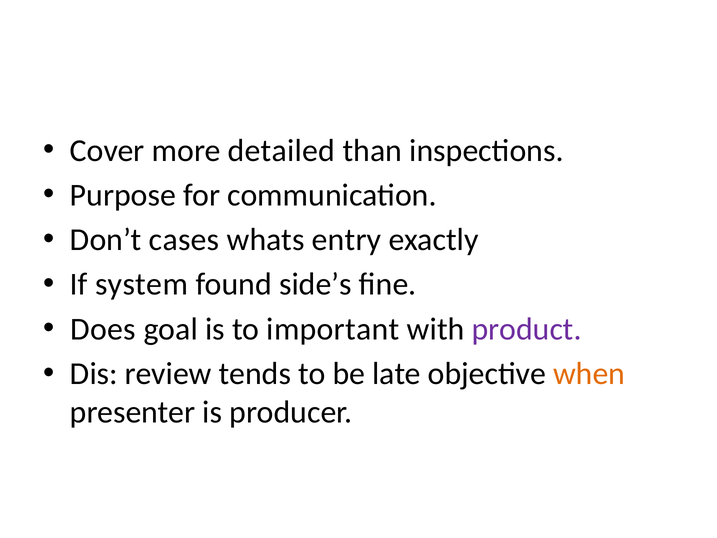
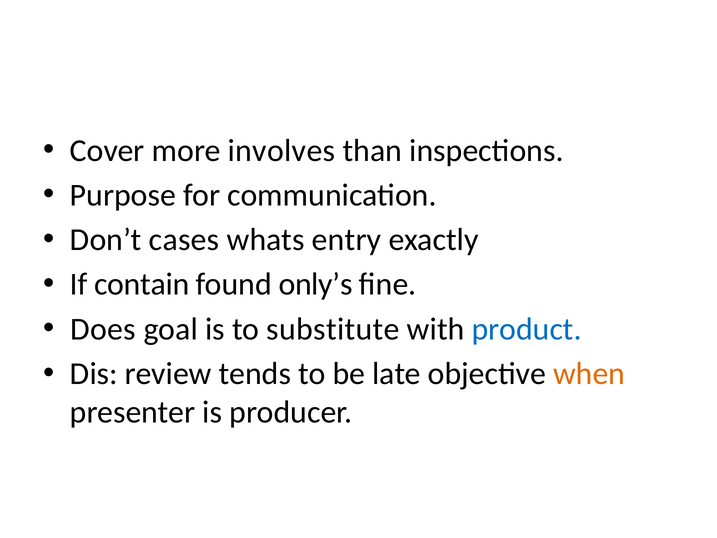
detailed: detailed -> involves
system: system -> contain
side’s: side’s -> only’s
important: important -> substitute
product colour: purple -> blue
